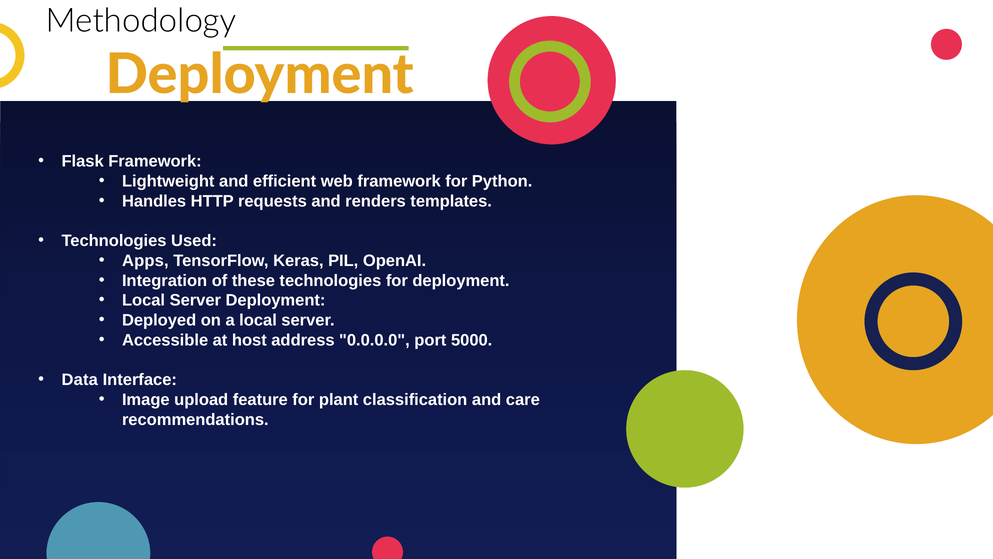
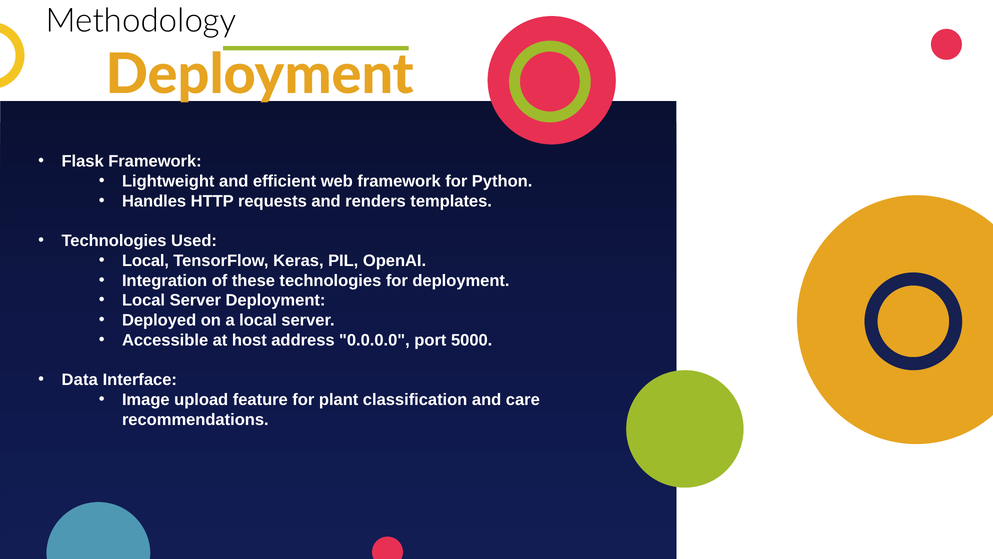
Apps at (145, 260): Apps -> Local
